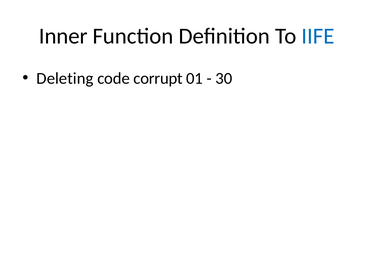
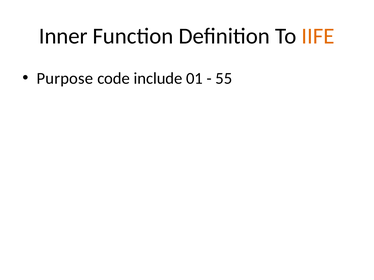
IIFE colour: blue -> orange
Deleting: Deleting -> Purpose
corrupt: corrupt -> include
30: 30 -> 55
